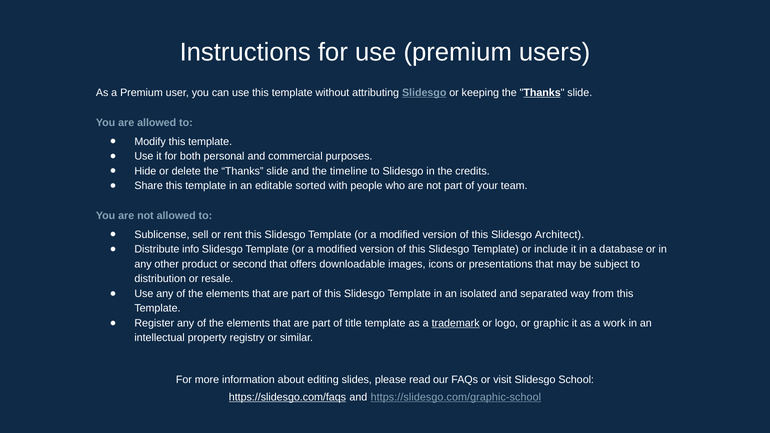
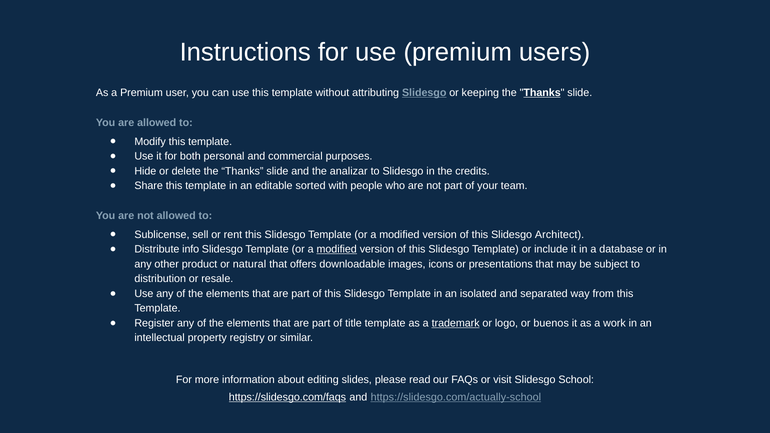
timeline: timeline -> analizar
modified at (337, 249) underline: none -> present
second: second -> natural
graphic: graphic -> buenos
https://slidesgo.com/graphic-school: https://slidesgo.com/graphic-school -> https://slidesgo.com/actually-school
